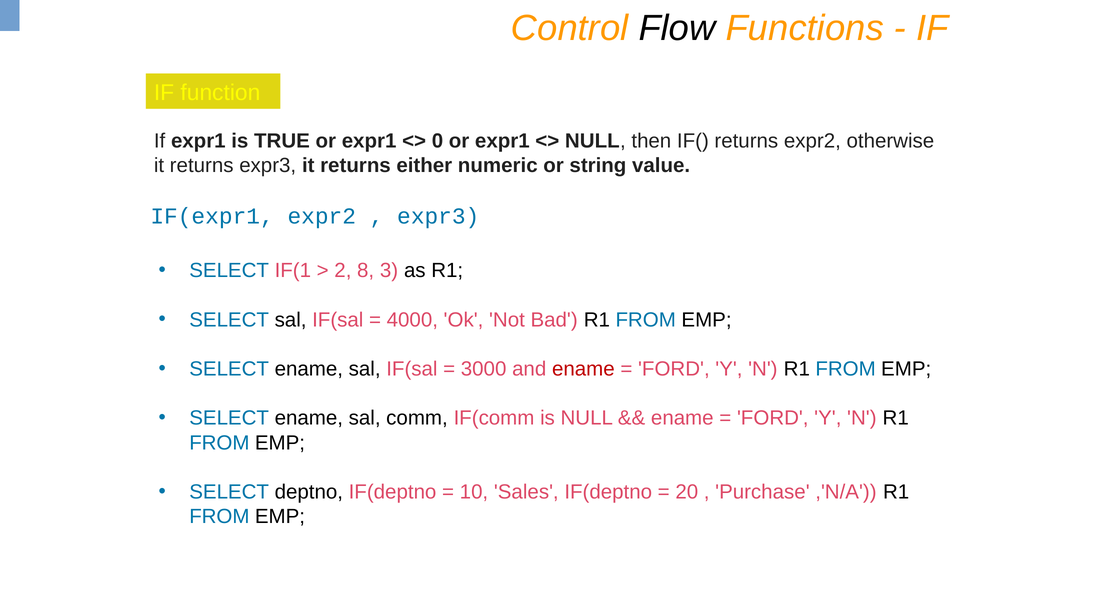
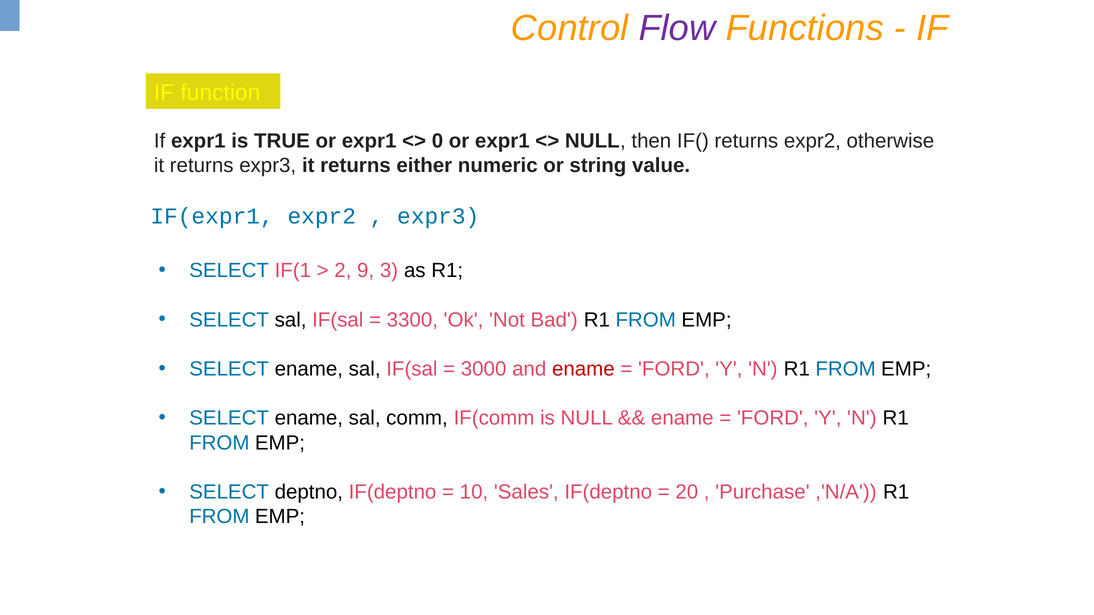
Flow colour: black -> purple
8: 8 -> 9
4000: 4000 -> 3300
